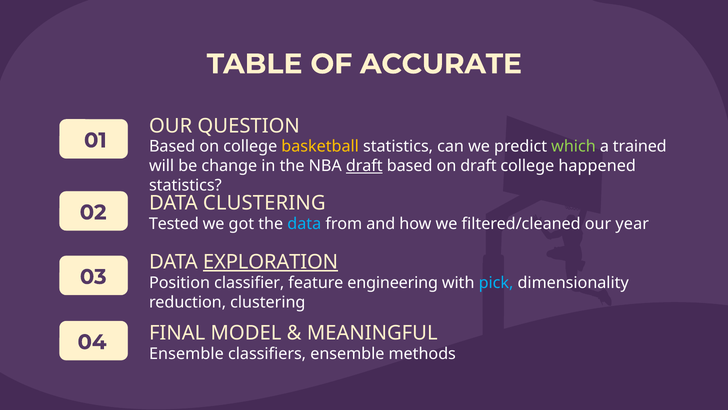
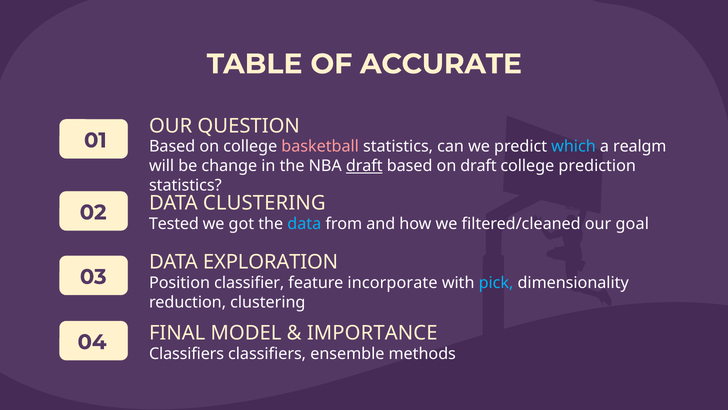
basketball colour: yellow -> pink
which colour: light green -> light blue
trained: trained -> realgm
happened: happened -> prediction
year: year -> goal
EXPLORATION underline: present -> none
engineering: engineering -> incorporate
MEANINGFUL: MEANINGFUL -> IMPORTANCE
Ensemble at (186, 354): Ensemble -> Classifiers
